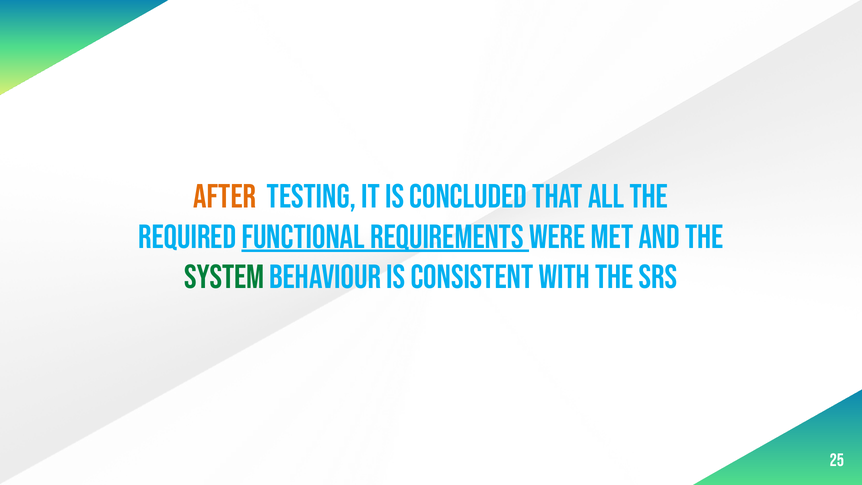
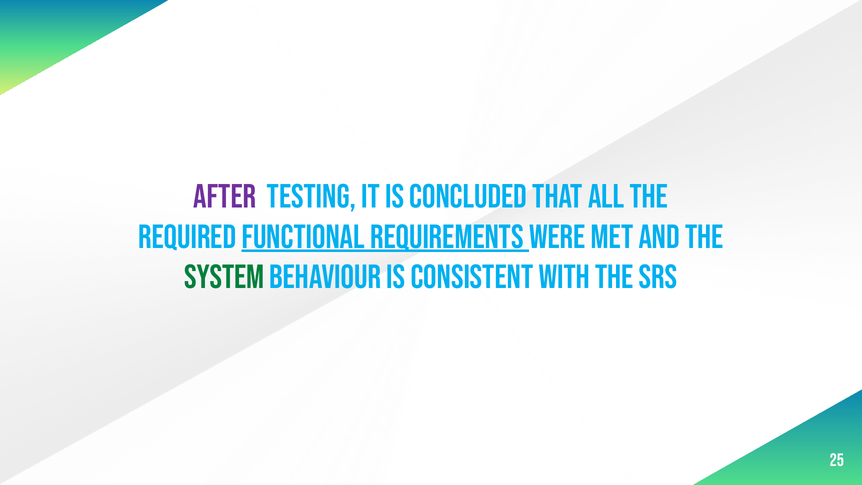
AFTER colour: orange -> purple
